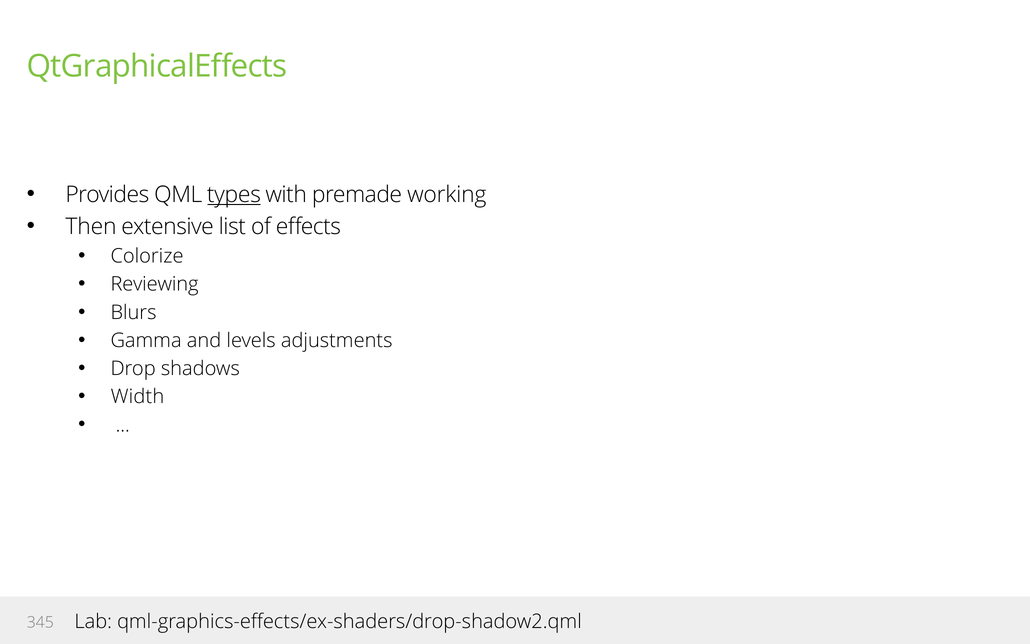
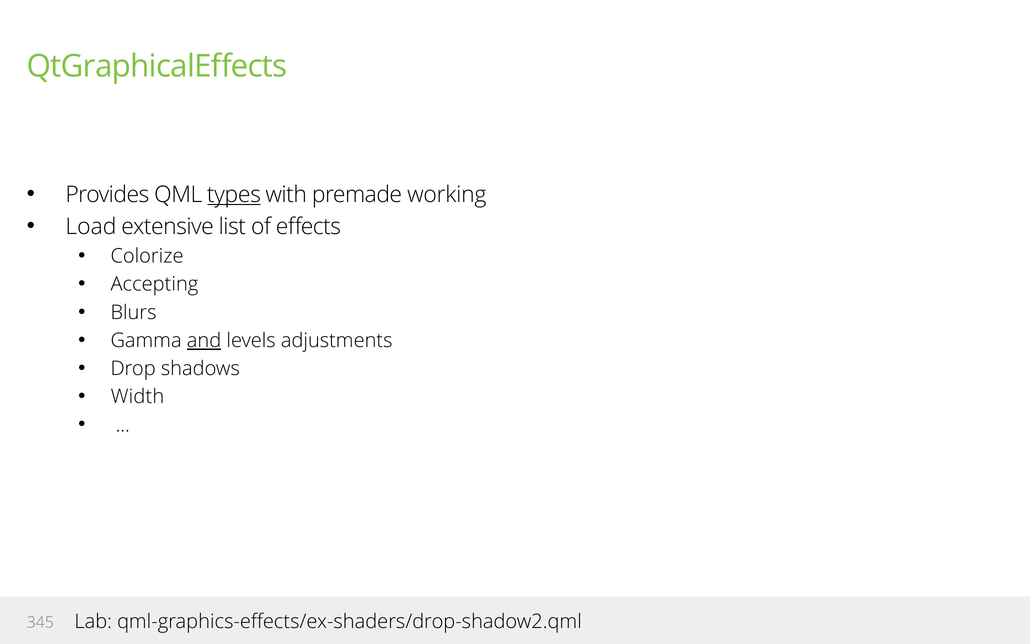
Then: Then -> Load
Reviewing: Reviewing -> Accepting
and underline: none -> present
